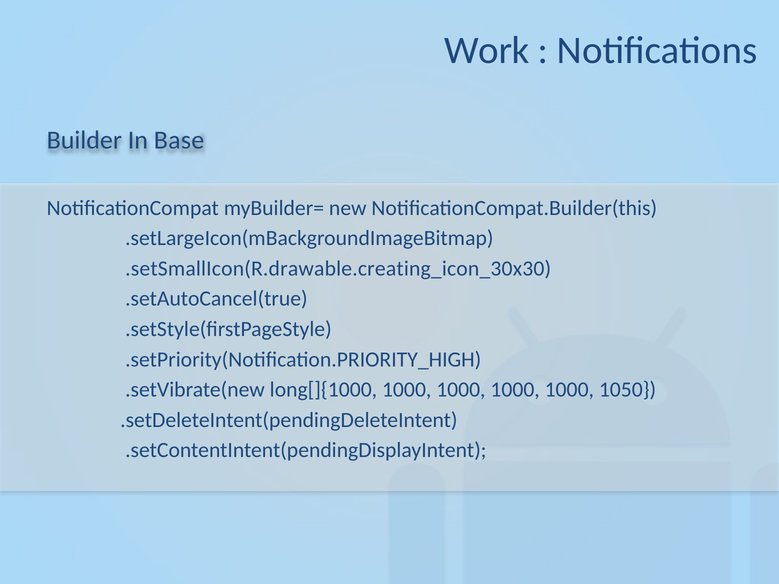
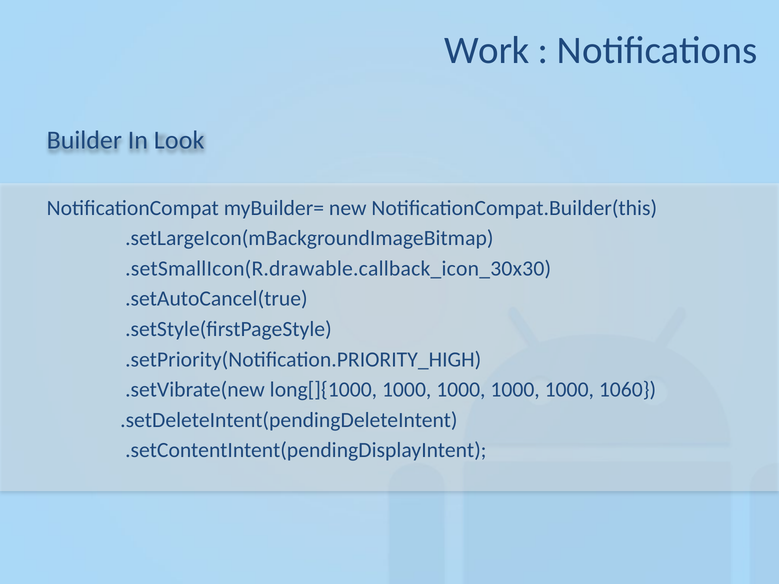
Base: Base -> Look
.setSmallIcon(R.drawable.creating_icon_30x30: .setSmallIcon(R.drawable.creating_icon_30x30 -> .setSmallIcon(R.drawable.callback_icon_30x30
1050: 1050 -> 1060
